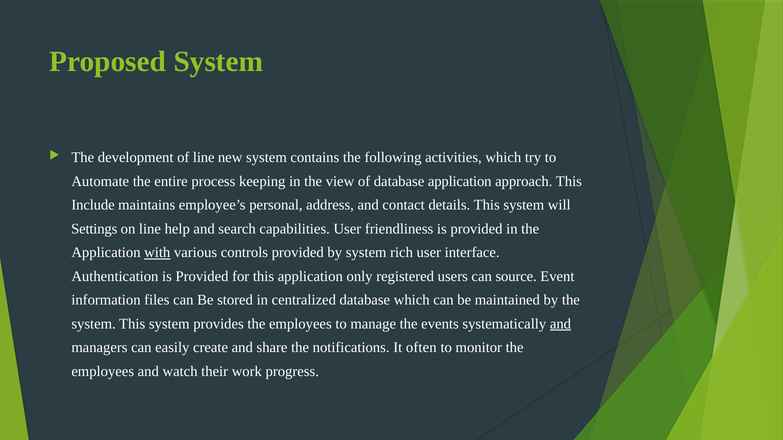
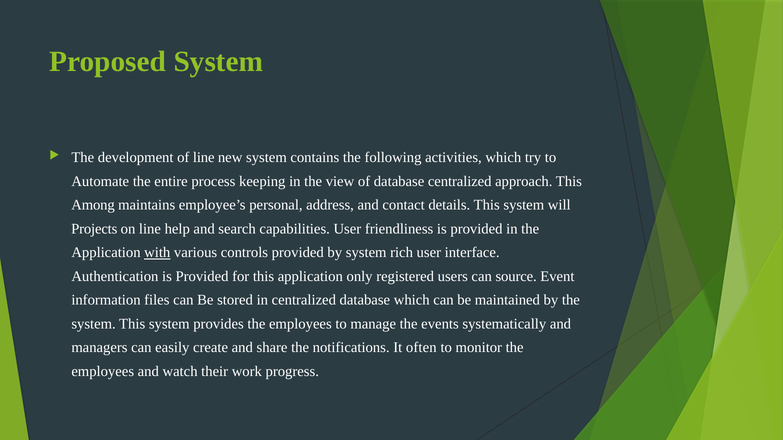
database application: application -> centralized
Include: Include -> Among
Settings: Settings -> Projects
and at (560, 324) underline: present -> none
